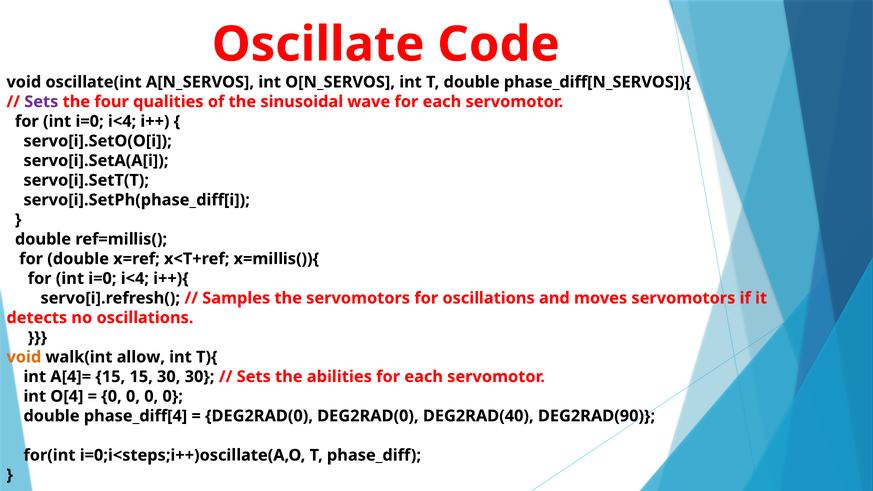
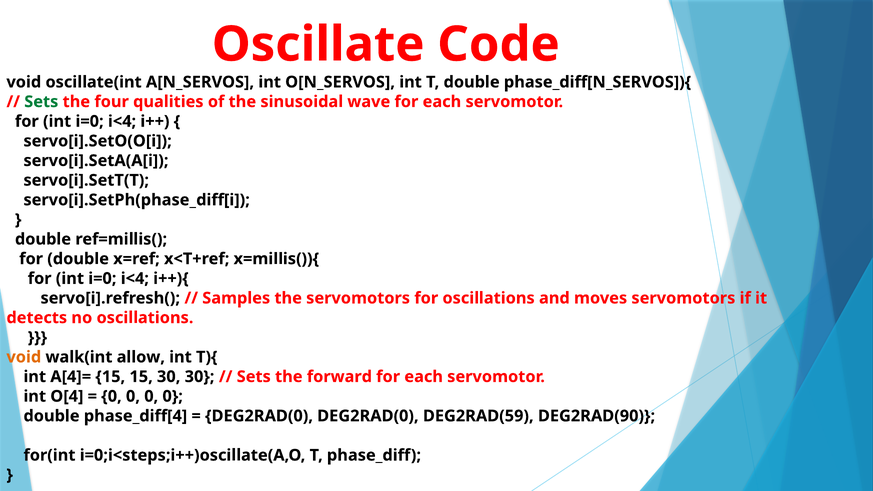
Sets at (41, 102) colour: purple -> green
abilities: abilities -> forward
DEG2RAD(40: DEG2RAD(40 -> DEG2RAD(59
